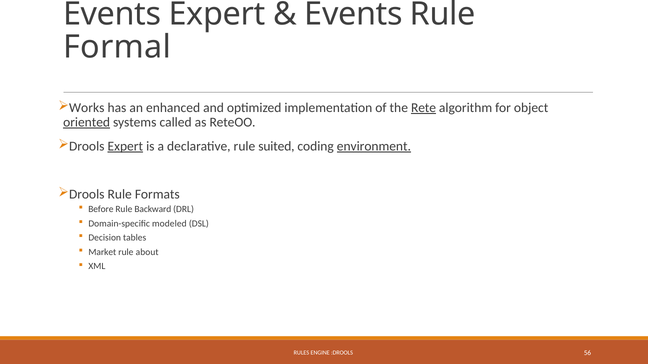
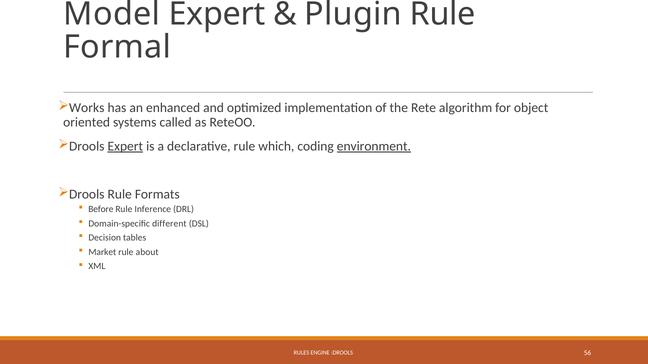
Events at (112, 14): Events -> Model
Events at (353, 14): Events -> Plugin
Rete underline: present -> none
oriented underline: present -> none
suited: suited -> which
Backward: Backward -> Inference
modeled: modeled -> different
